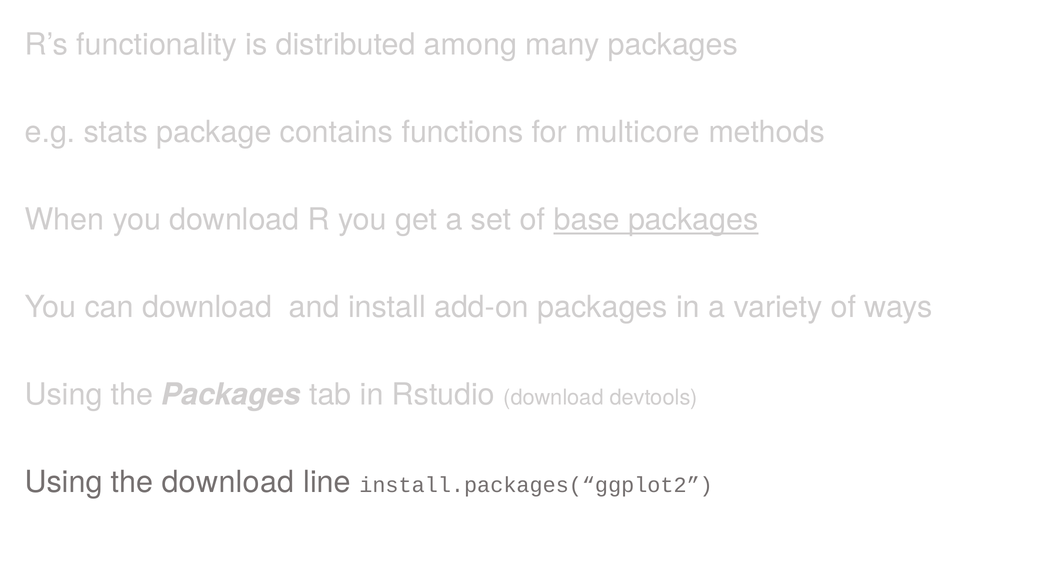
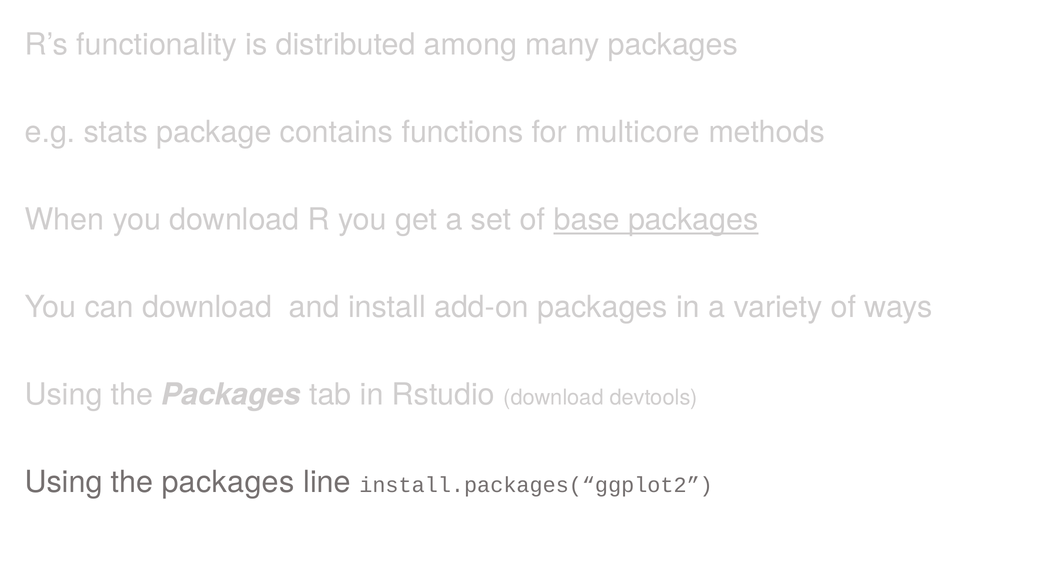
download at (228, 482): download -> packages
